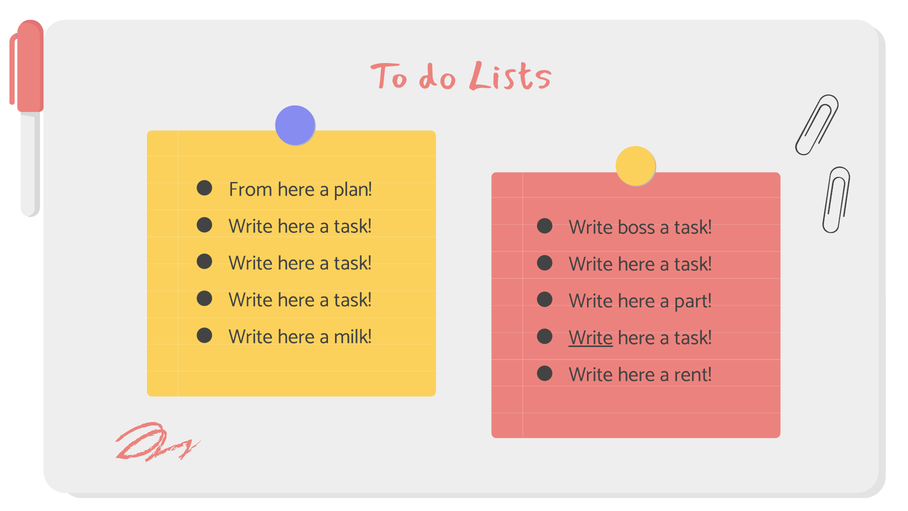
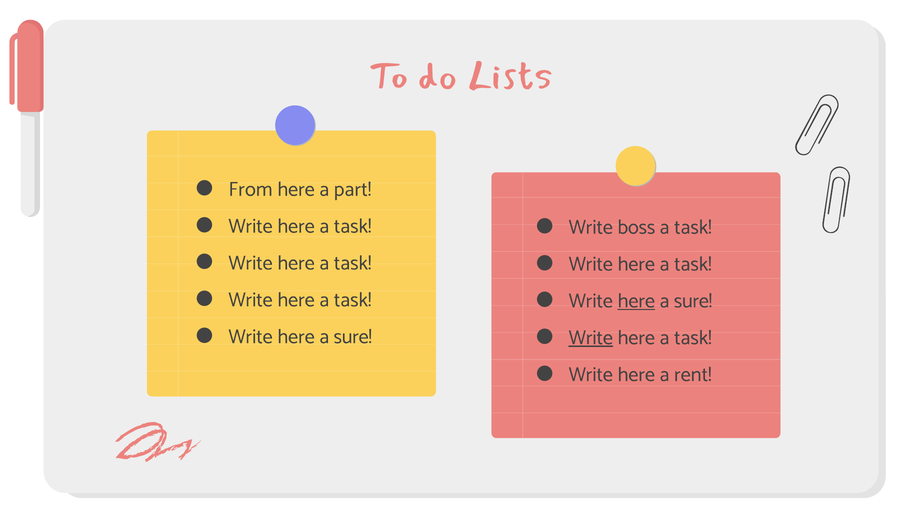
plan: plan -> part
here at (636, 301) underline: none -> present
part at (693, 301): part -> sure
milk at (353, 336): milk -> sure
